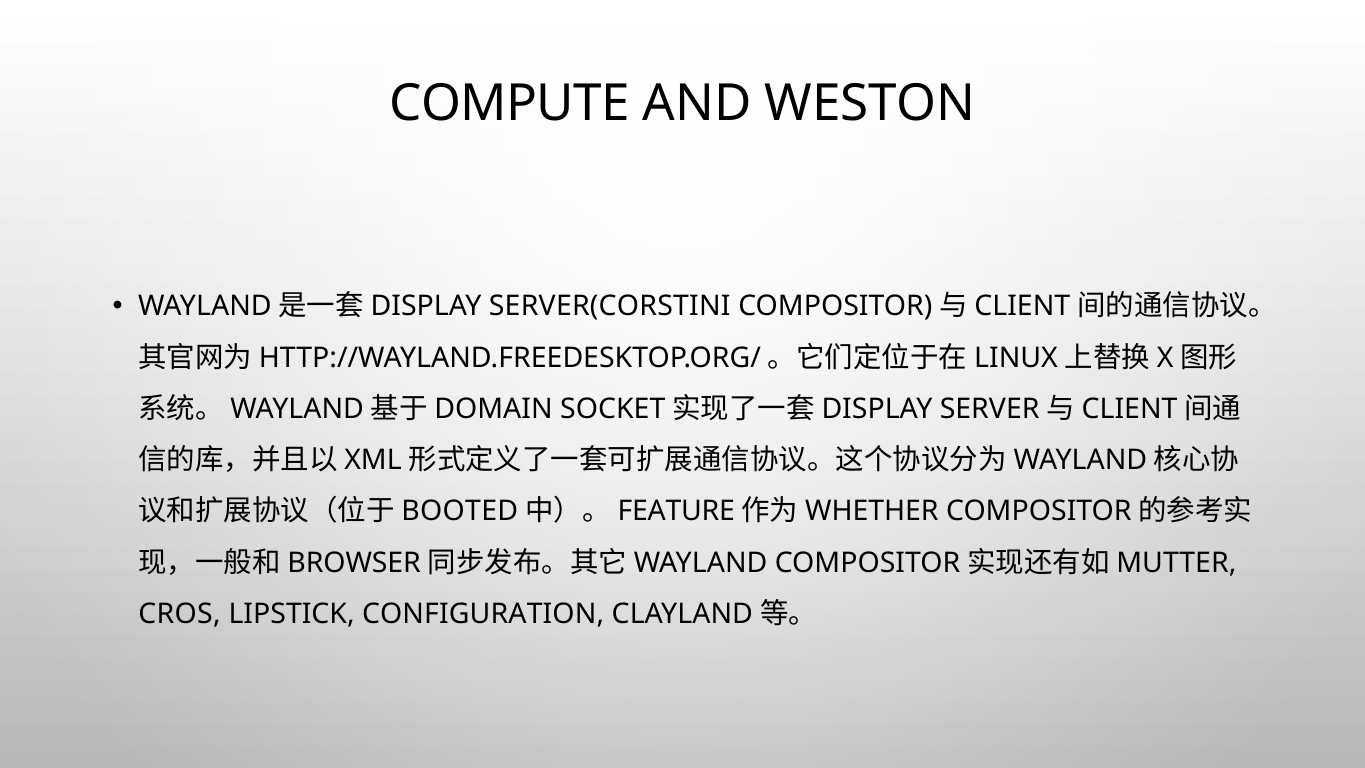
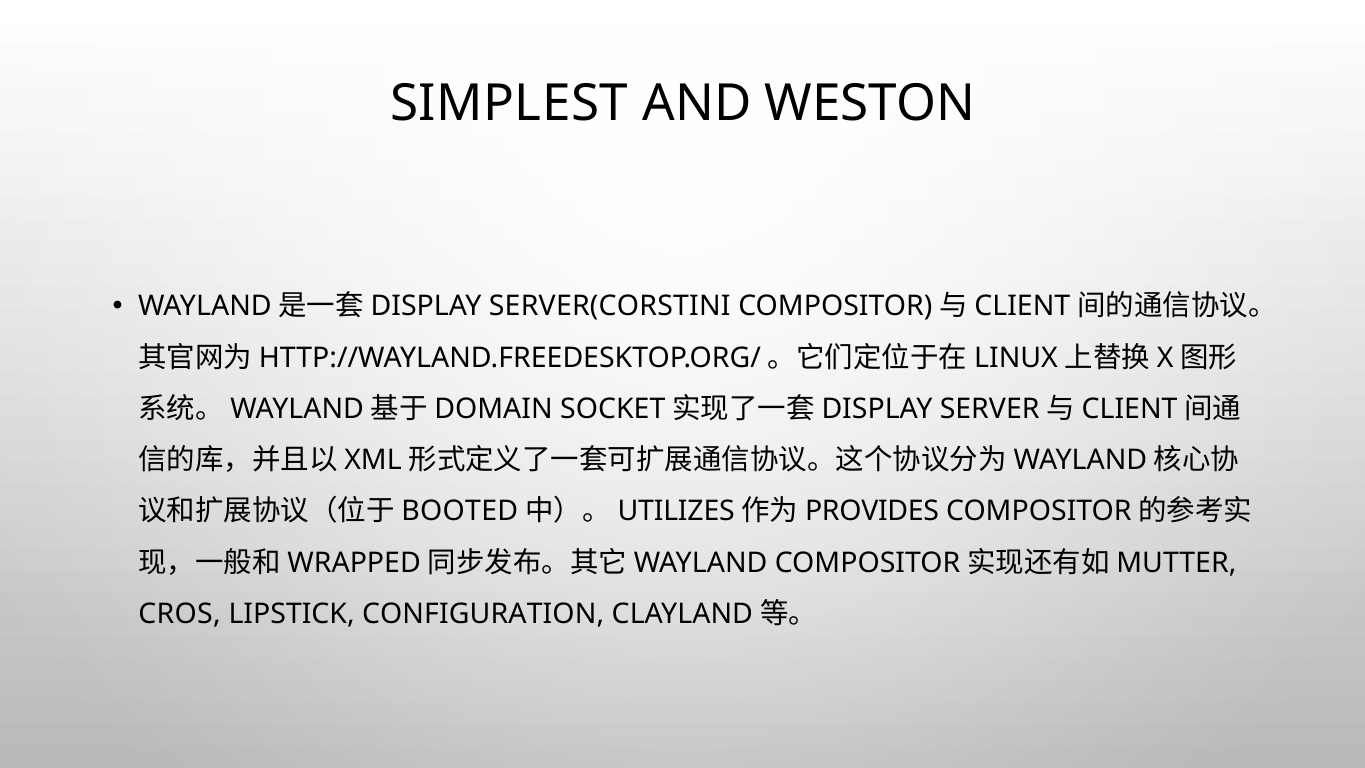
COMPUTE: COMPUTE -> SIMPLEST
FEATURE: FEATURE -> UTILIZES
WHETHER: WHETHER -> PROVIDES
BROWSER: BROWSER -> WRAPPED
